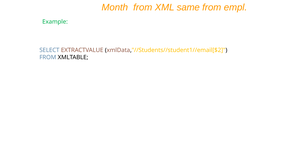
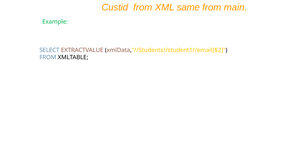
Month: Month -> Custid
empl: empl -> main
